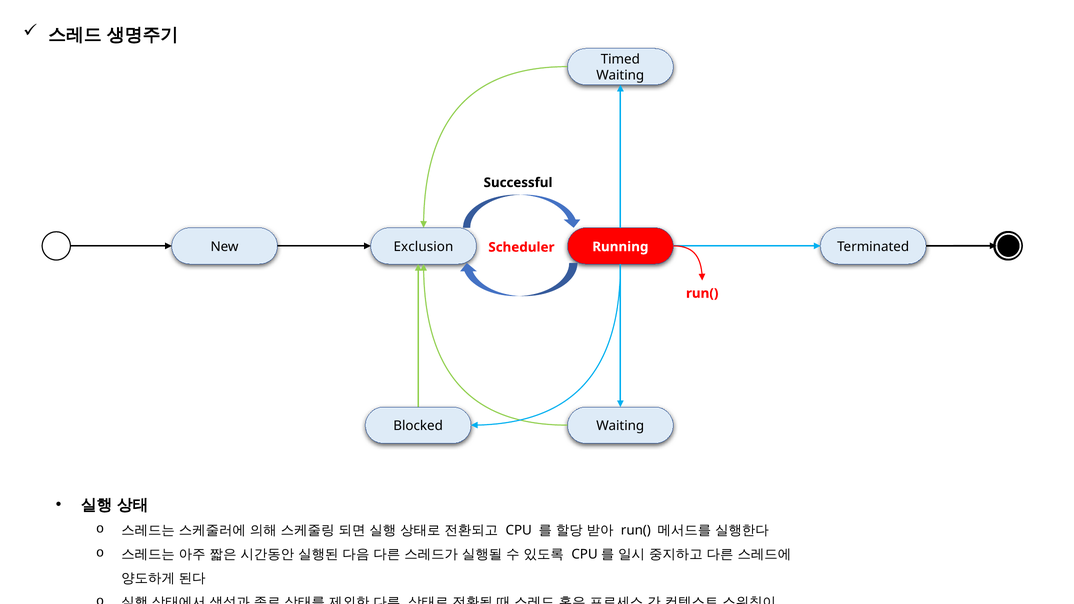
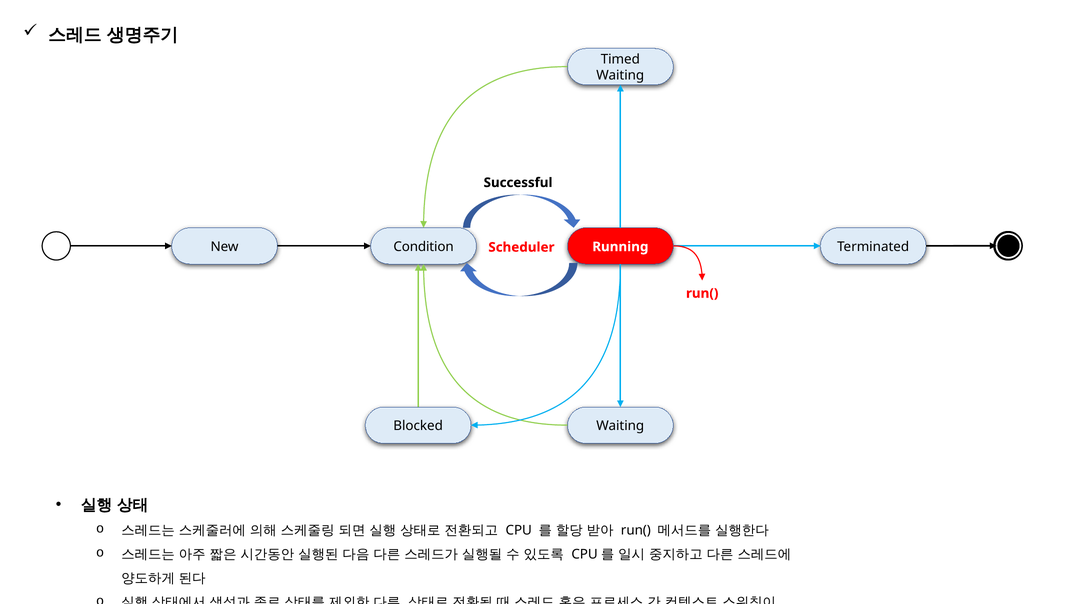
Exclusion: Exclusion -> Condition
